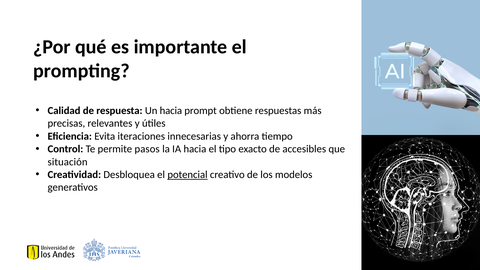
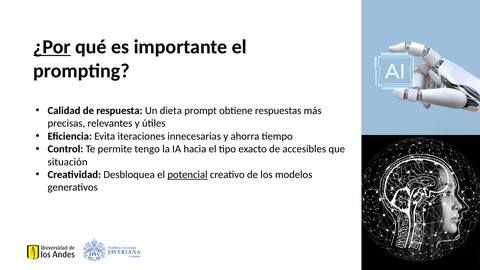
¿Por underline: none -> present
Un hacia: hacia -> dieta
pasos: pasos -> tengo
